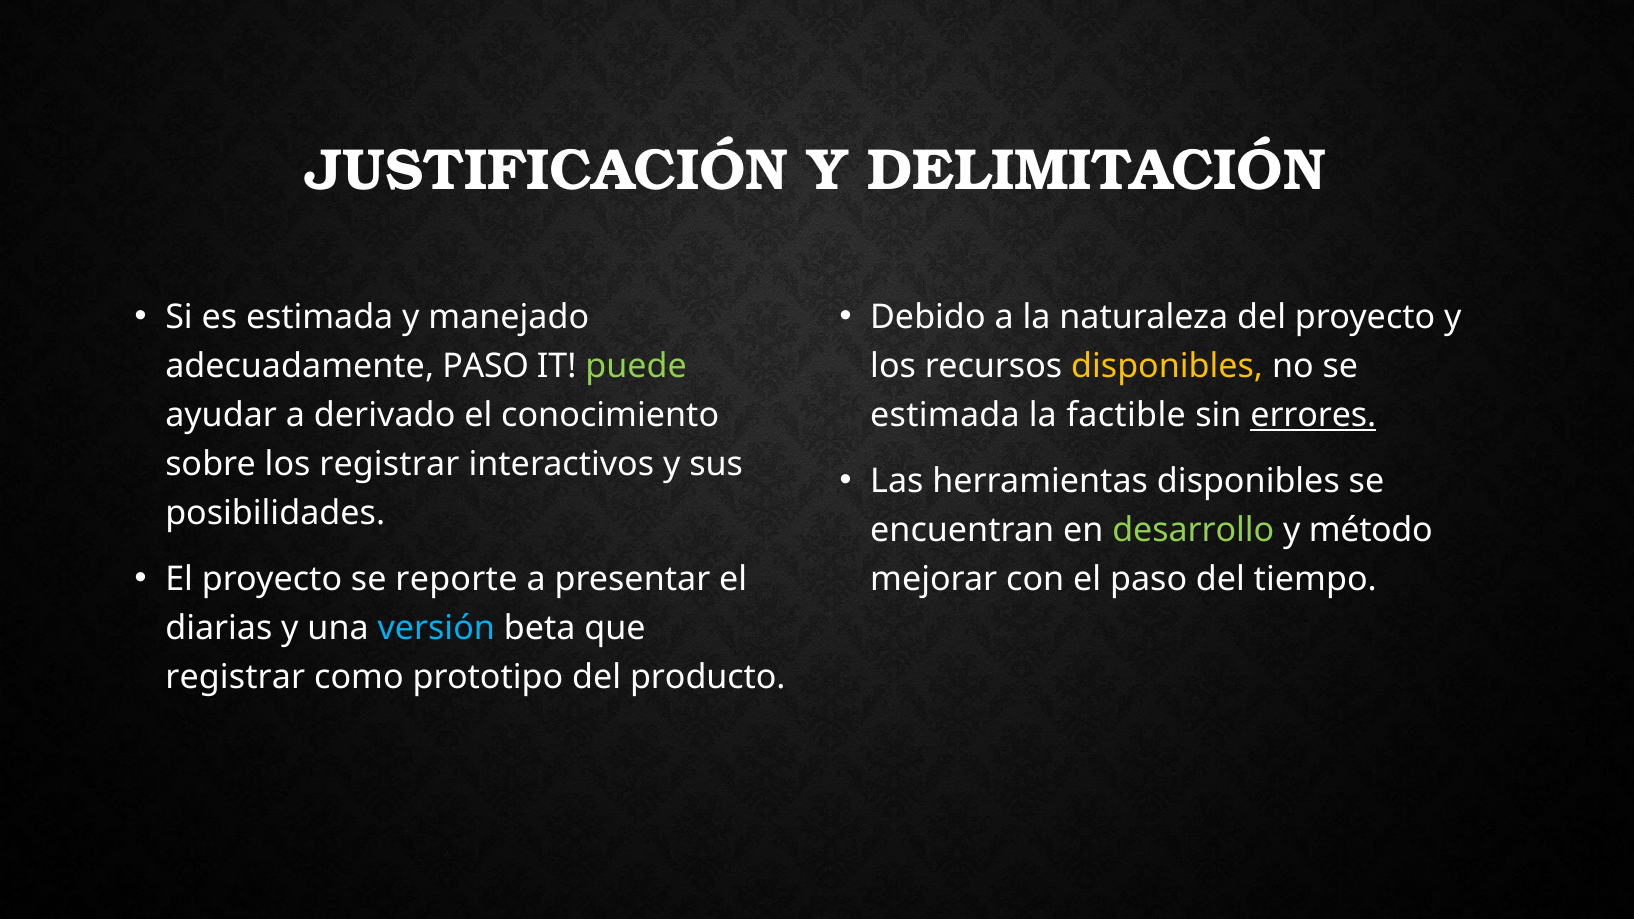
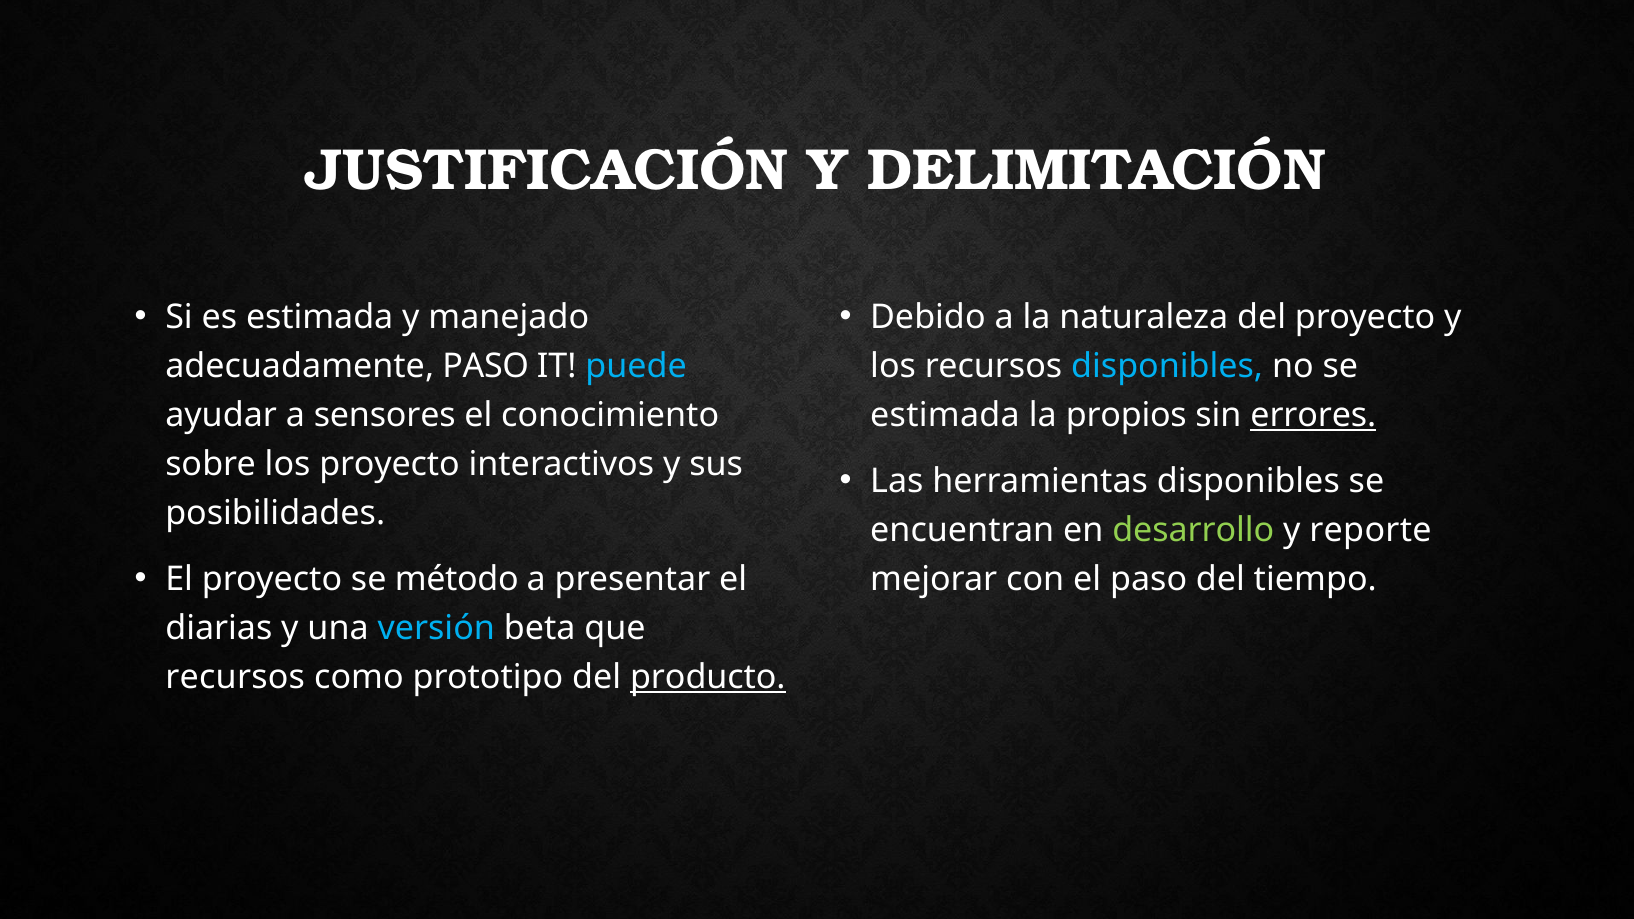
puede colour: light green -> light blue
disponibles at (1167, 366) colour: yellow -> light blue
derivado: derivado -> sensores
factible: factible -> propios
los registrar: registrar -> proyecto
método: método -> reporte
reporte: reporte -> método
registrar at (235, 678): registrar -> recursos
producto underline: none -> present
